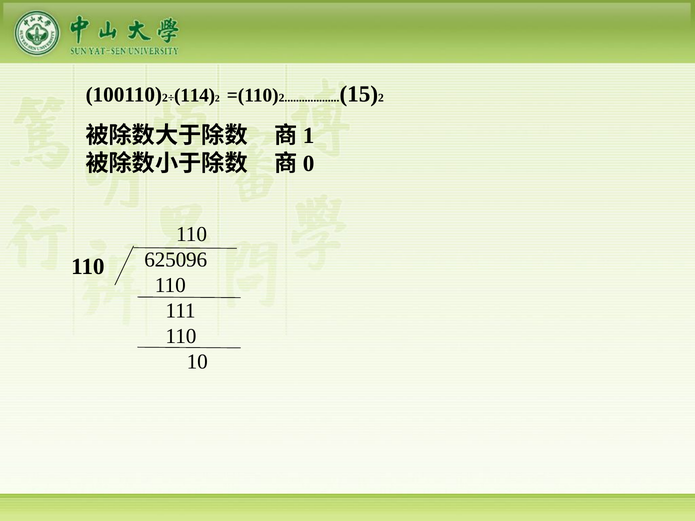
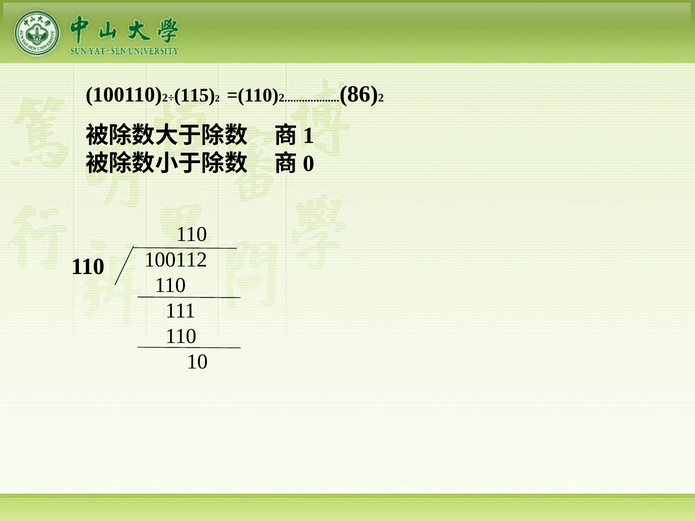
114: 114 -> 115
15: 15 -> 86
625096: 625096 -> 100112
